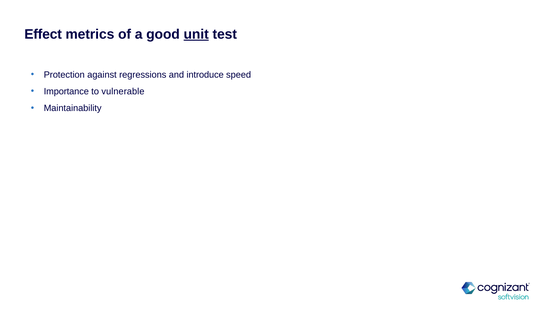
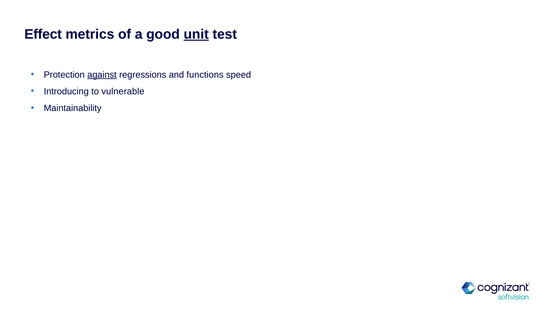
against underline: none -> present
introduce: introduce -> functions
Importance: Importance -> Introducing
